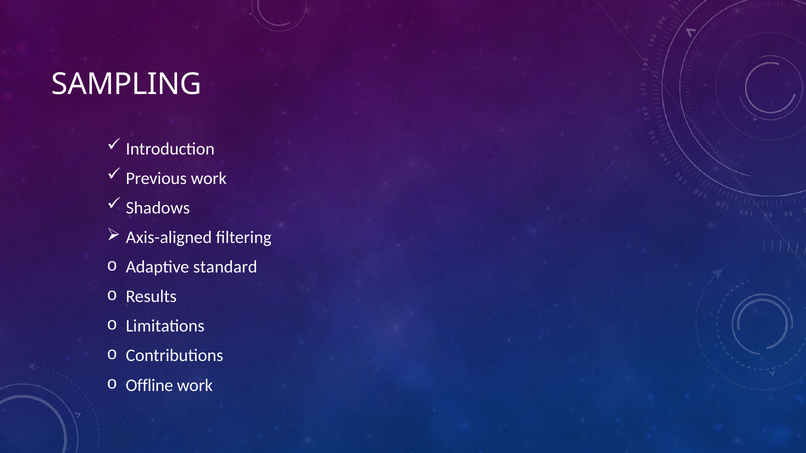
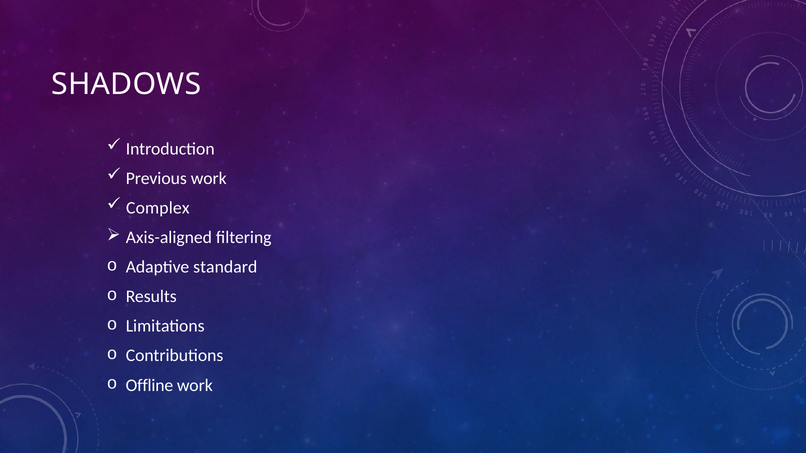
SAMPLING: SAMPLING -> SHADOWS
Shadows: Shadows -> Complex
